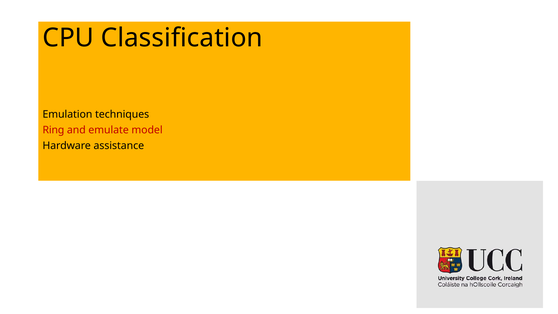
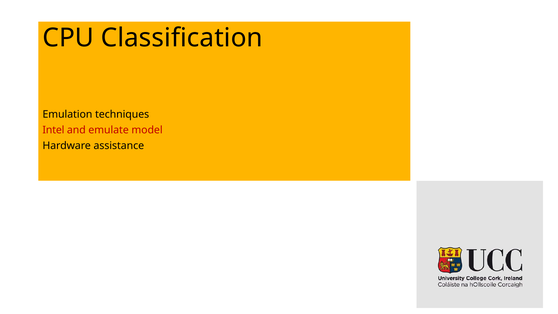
Ring: Ring -> Intel
